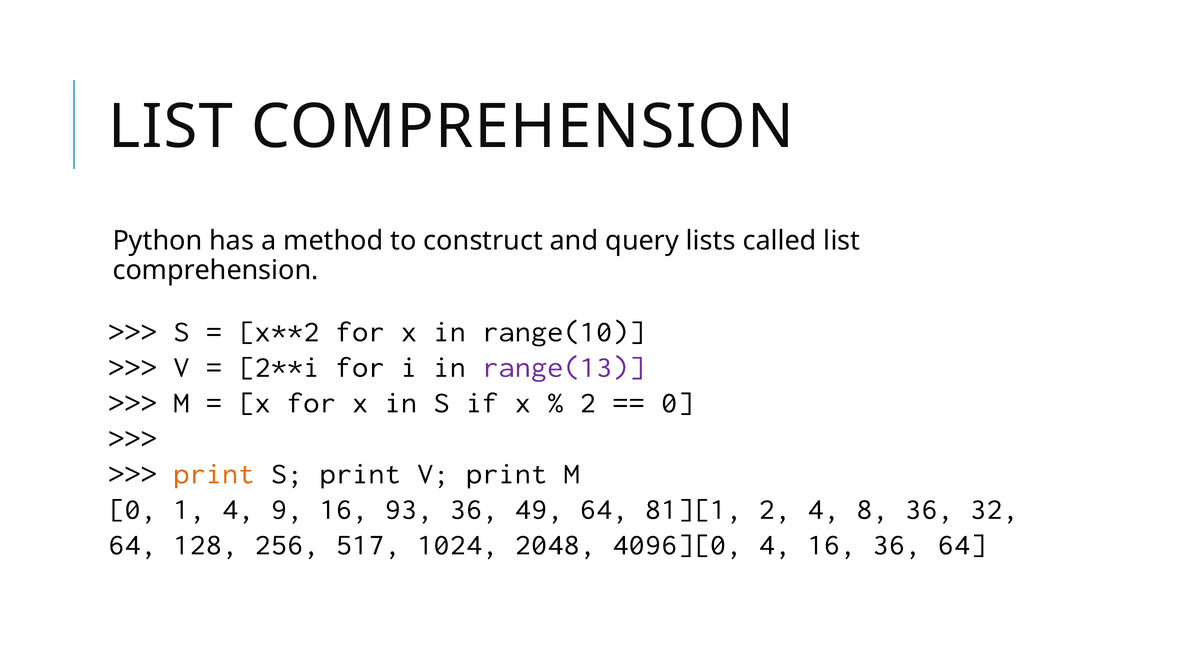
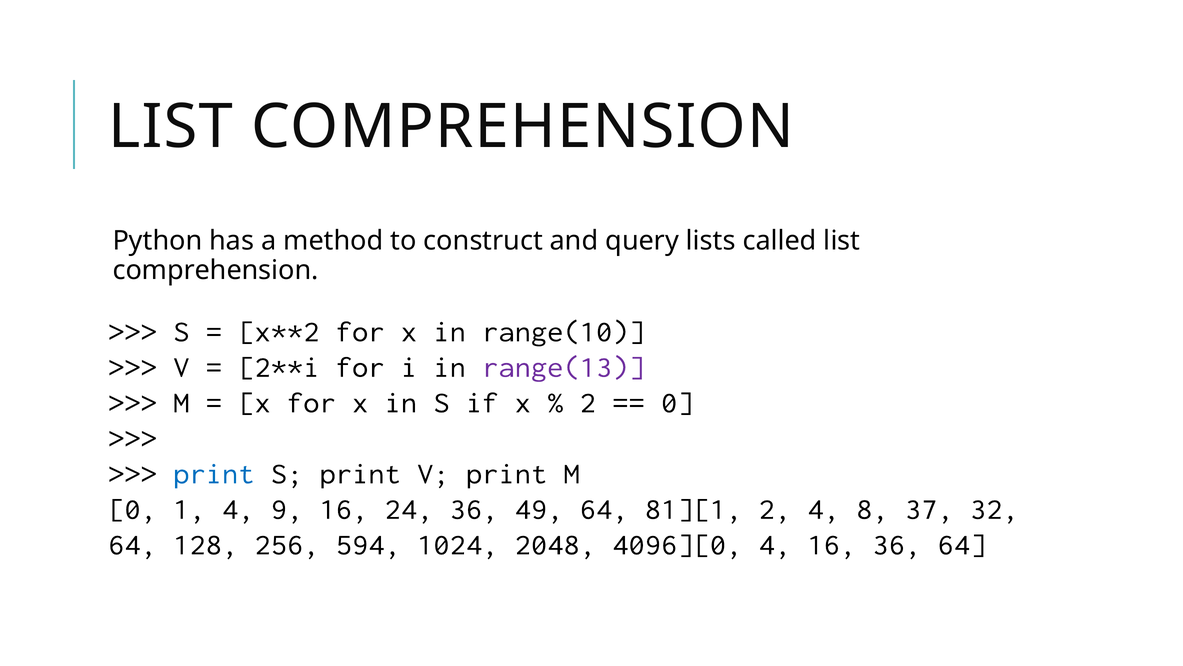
print at (214, 473) colour: orange -> blue
93: 93 -> 24
8 36: 36 -> 37
517: 517 -> 594
